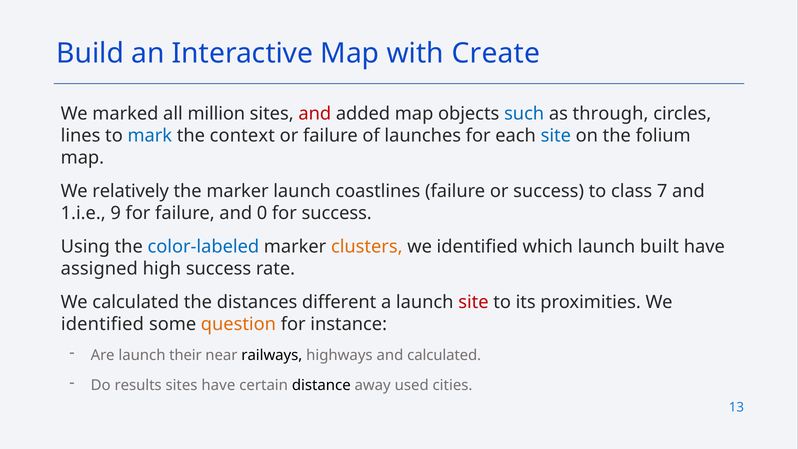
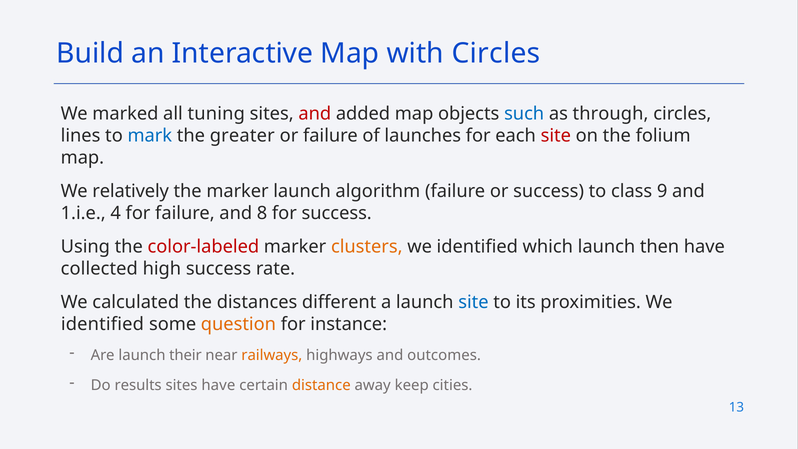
with Create: Create -> Circles
million: million -> tuning
context: context -> greater
site at (556, 136) colour: blue -> red
coastlines: coastlines -> algorithm
7: 7 -> 9
9: 9 -> 4
0: 0 -> 8
color-labeled colour: blue -> red
built: built -> then
assigned: assigned -> collected
site at (473, 302) colour: red -> blue
railways colour: black -> orange
and calculated: calculated -> outcomes
distance colour: black -> orange
used: used -> keep
